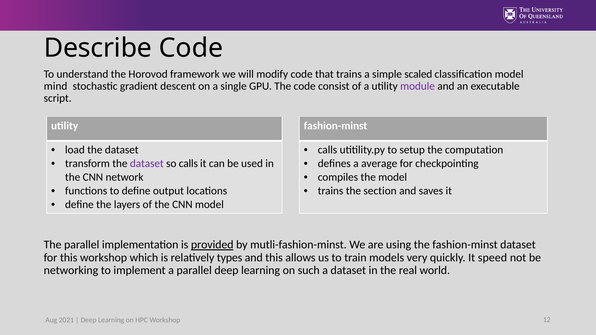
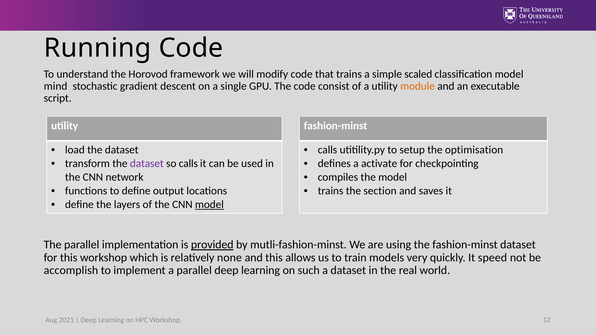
Describe: Describe -> Running
module colour: purple -> orange
computation: computation -> optimisation
average: average -> activate
model at (209, 205) underline: none -> present
types: types -> none
networking: networking -> accomplish
